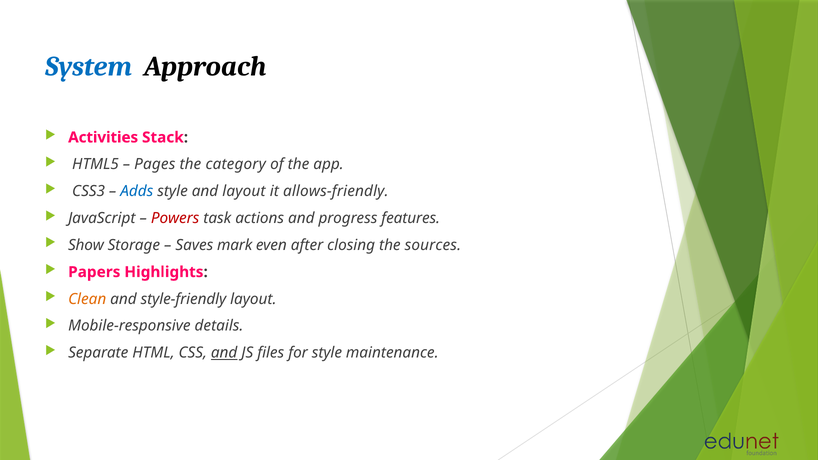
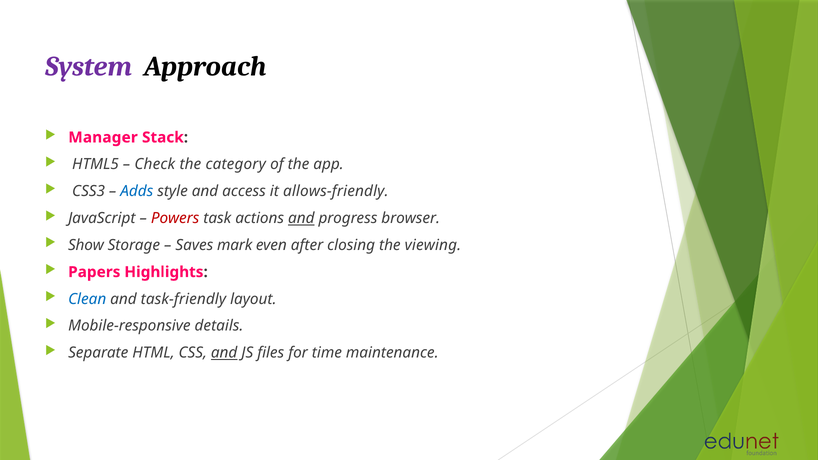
System colour: blue -> purple
Activities: Activities -> Manager
Pages: Pages -> Check
and layout: layout -> access
and at (301, 218) underline: none -> present
features: features -> browser
sources: sources -> viewing
Clean colour: orange -> blue
style-friendly: style-friendly -> task-friendly
for style: style -> time
